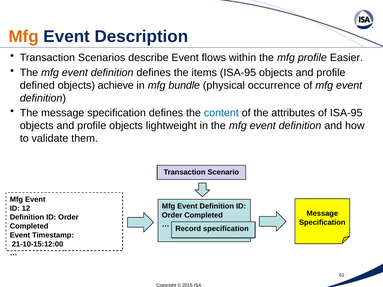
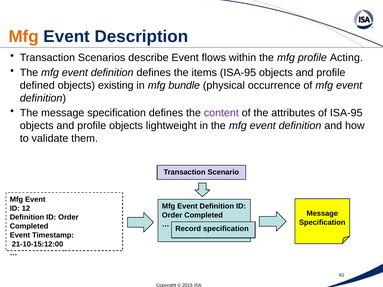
Easier: Easier -> Acting
achieve: achieve -> existing
content colour: blue -> purple
